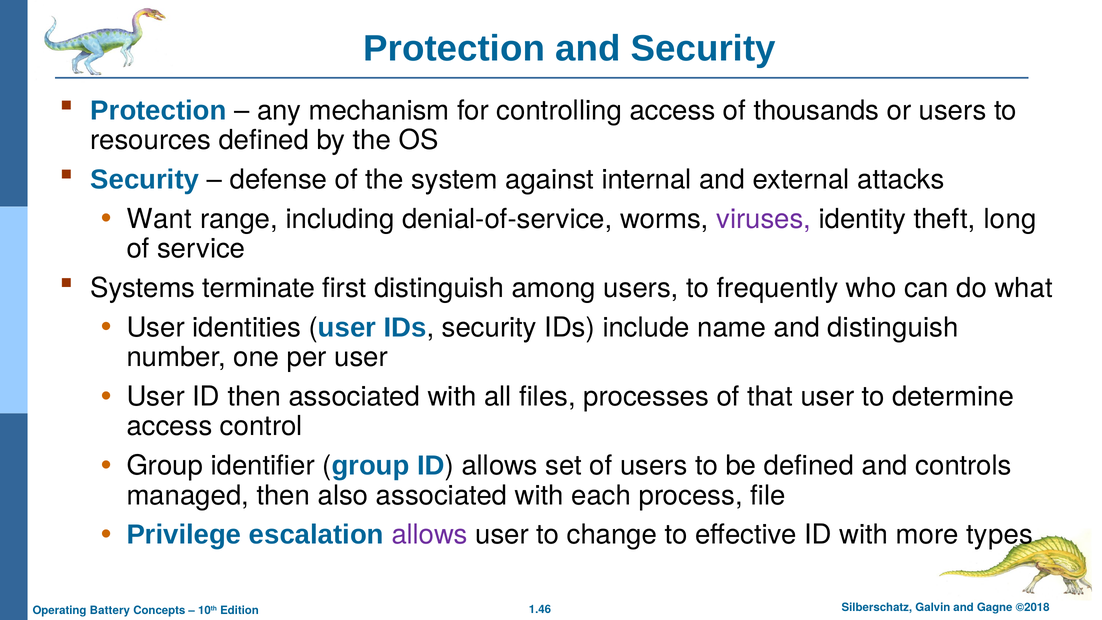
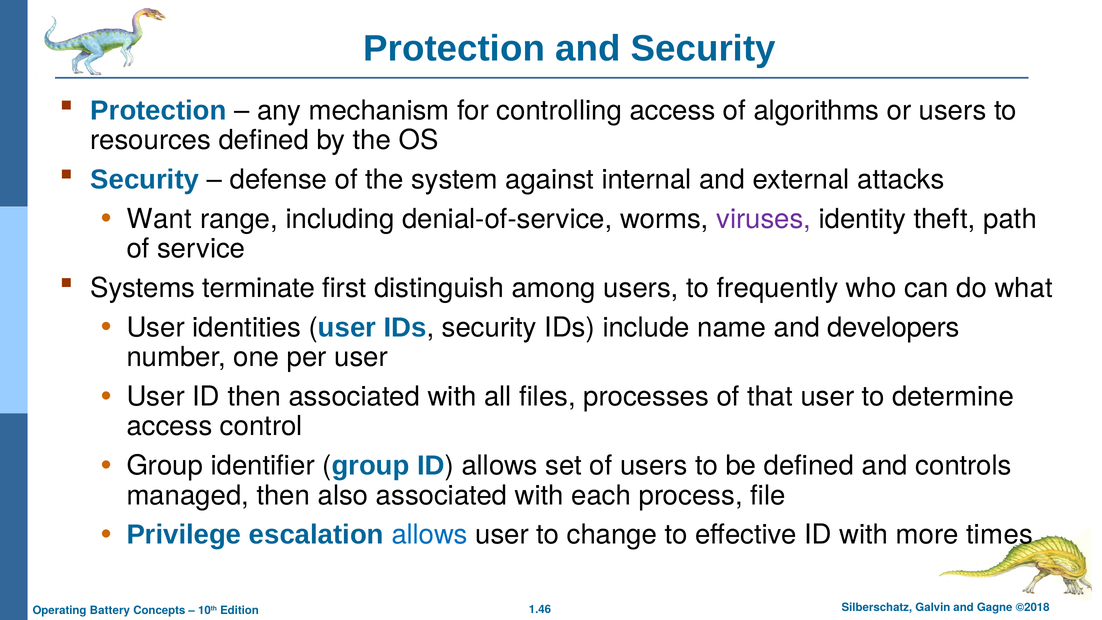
thousands: thousands -> algorithms
long: long -> path
and distinguish: distinguish -> developers
allows at (430, 535) colour: purple -> blue
types: types -> times
